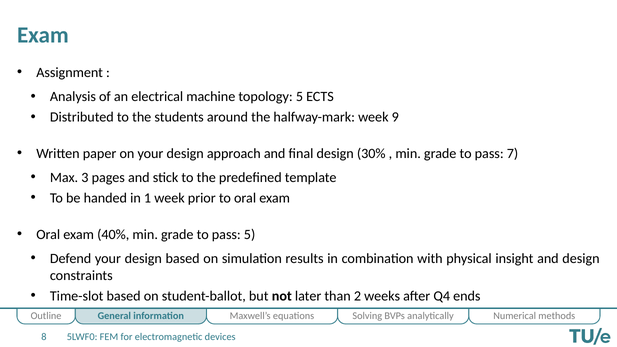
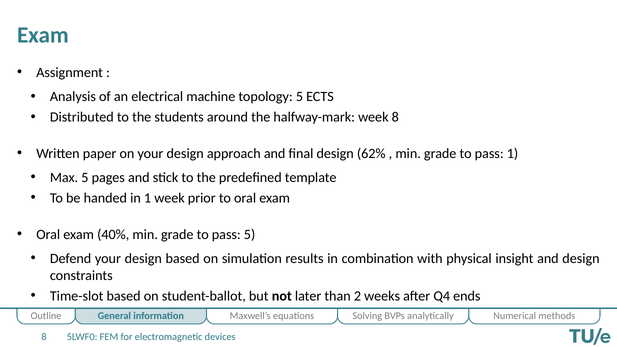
week 9: 9 -> 8
30%: 30% -> 62%
pass 7: 7 -> 1
Max 3: 3 -> 5
